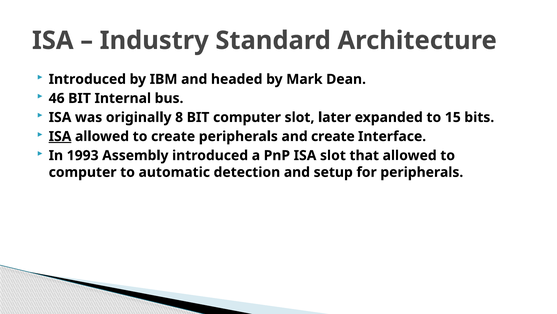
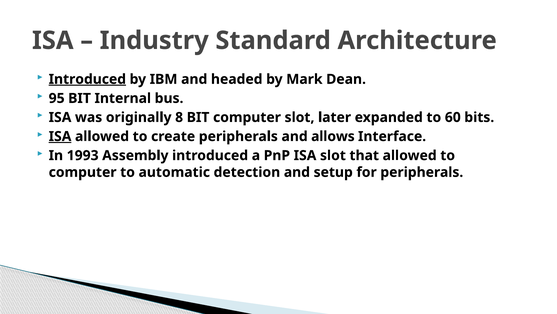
Introduced at (87, 79) underline: none -> present
46: 46 -> 95
15: 15 -> 60
and create: create -> allows
